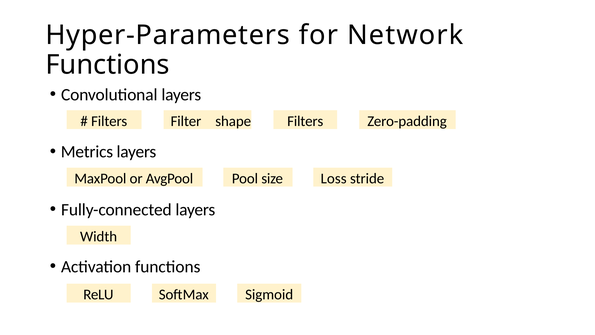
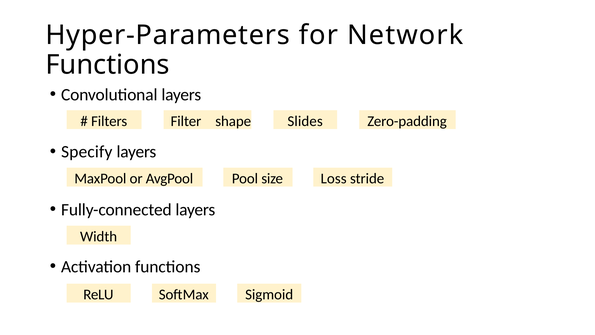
shape Filters: Filters -> Slides
Metrics: Metrics -> Specify
